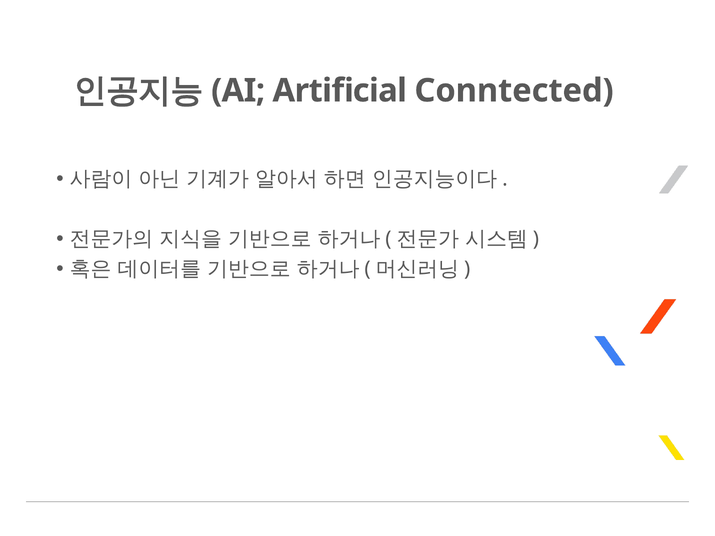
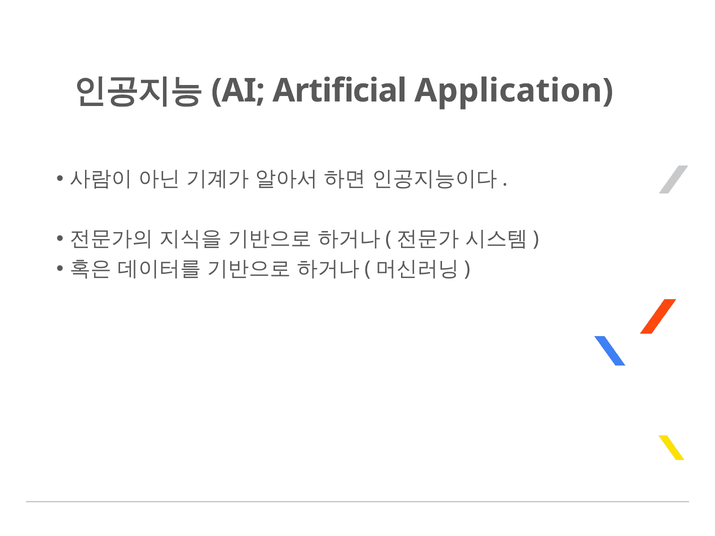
Conntected: Conntected -> Application
